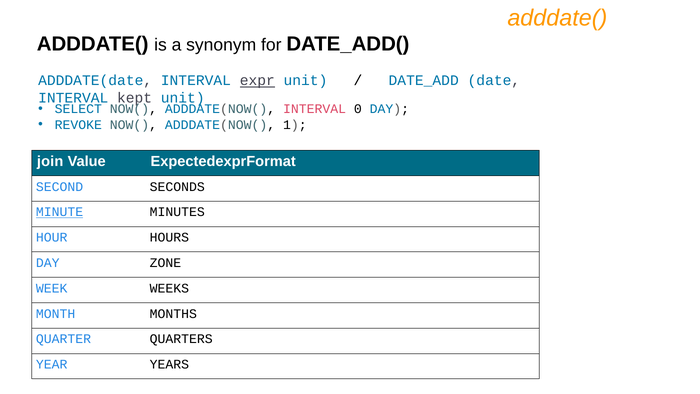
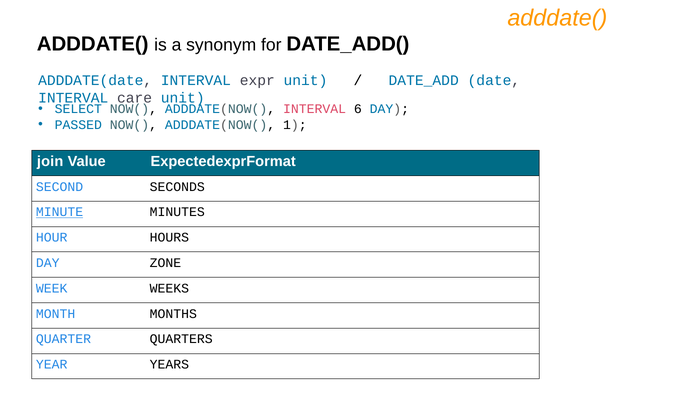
expr underline: present -> none
kept: kept -> care
0: 0 -> 6
REVOKE: REVOKE -> PASSED
